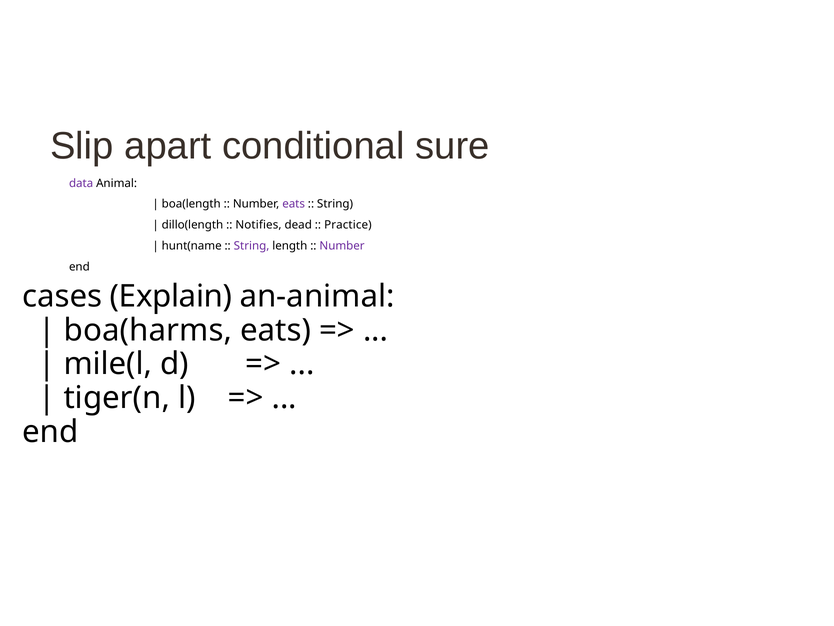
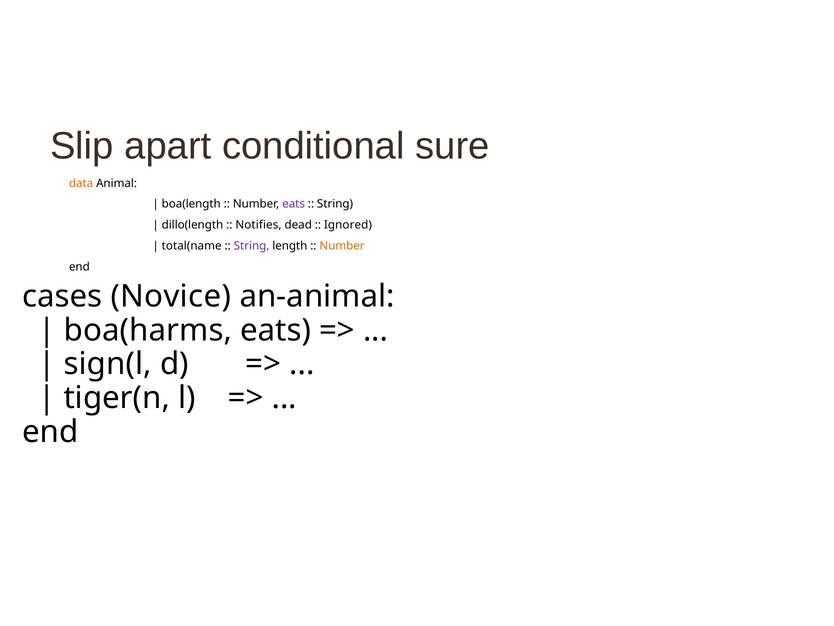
data colour: purple -> orange
Practice: Practice -> Ignored
hunt(name: hunt(name -> total(name
Number at (342, 246) colour: purple -> orange
Explain: Explain -> Novice
mile(l: mile(l -> sign(l
